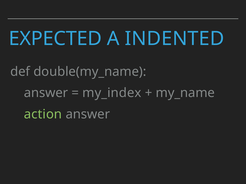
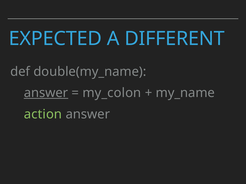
INDENTED: INDENTED -> DIFFERENT
answer at (46, 93) underline: none -> present
my_index: my_index -> my_colon
